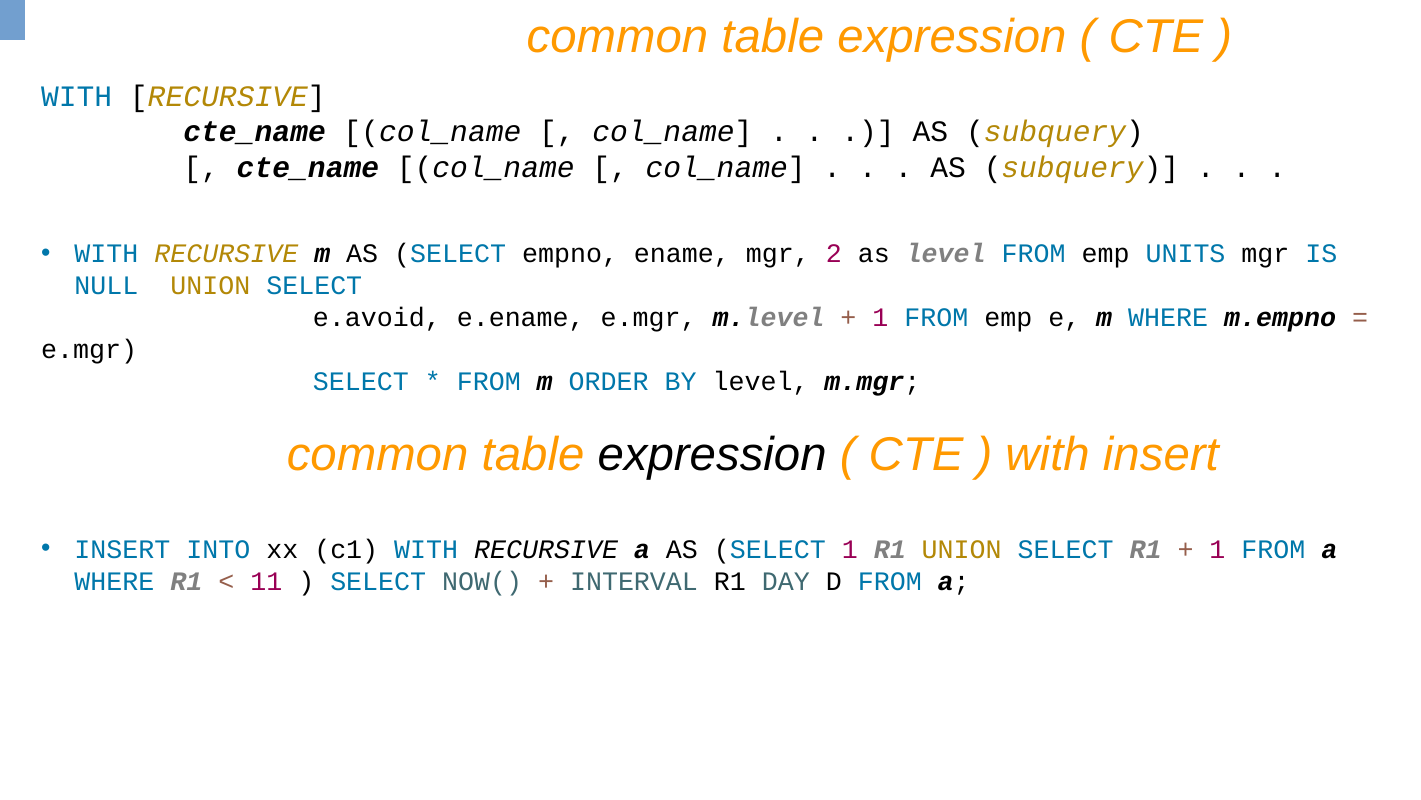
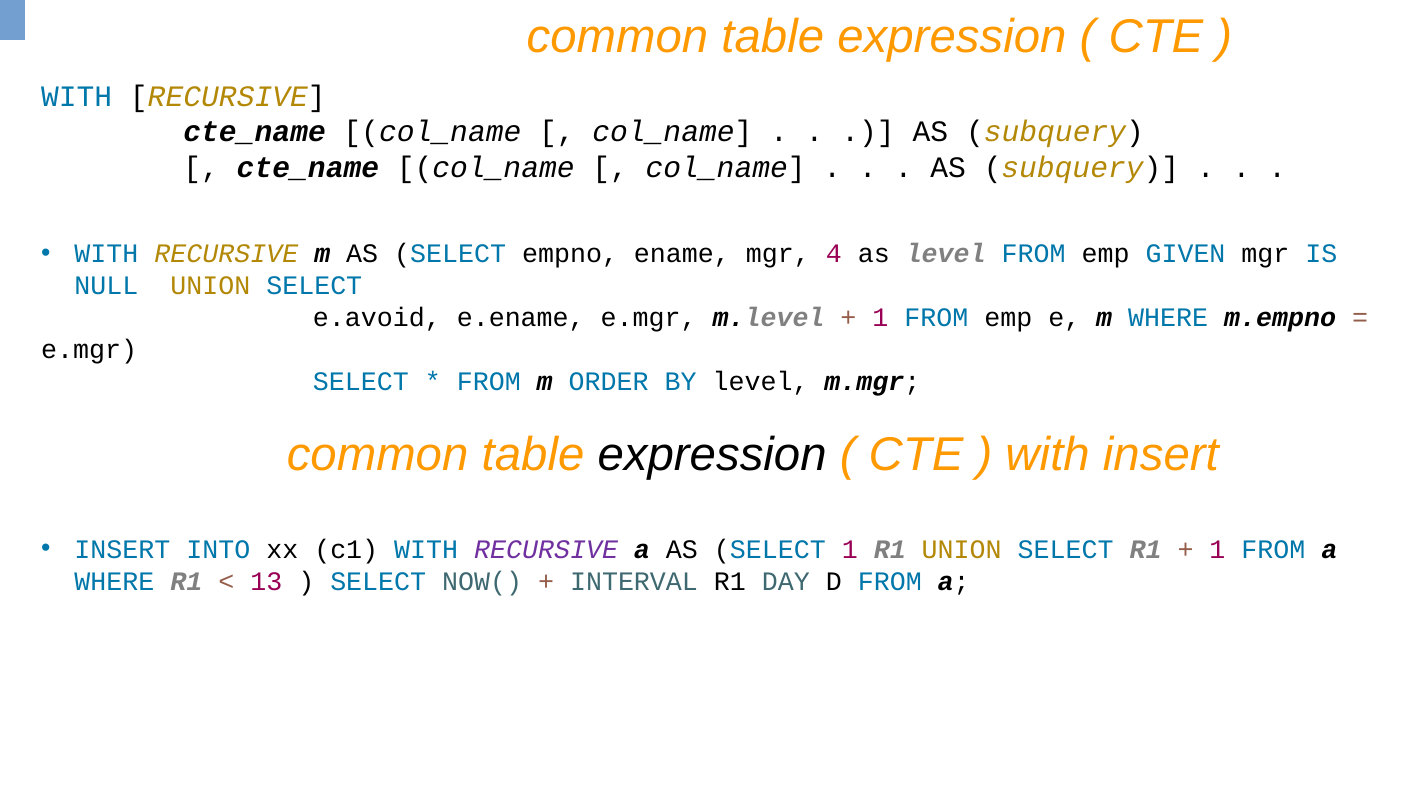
2: 2 -> 4
UNITS: UNITS -> GIVEN
RECURSIVE at (546, 549) colour: black -> purple
11: 11 -> 13
